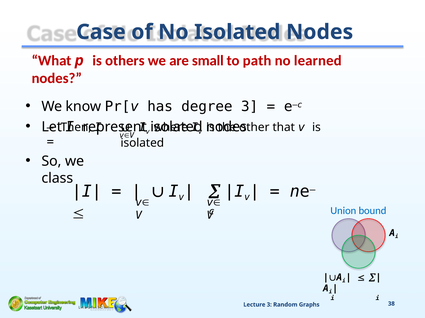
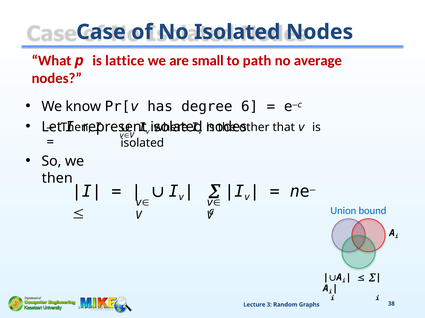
others: others -> lattice
learned: learned -> average
degree 3: 3 -> 6
class at (57, 178): class -> then
